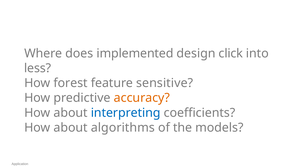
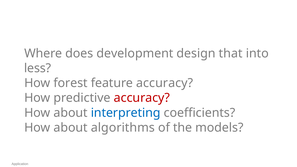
implemented: implemented -> development
click: click -> that
feature sensitive: sensitive -> accuracy
accuracy at (142, 98) colour: orange -> red
